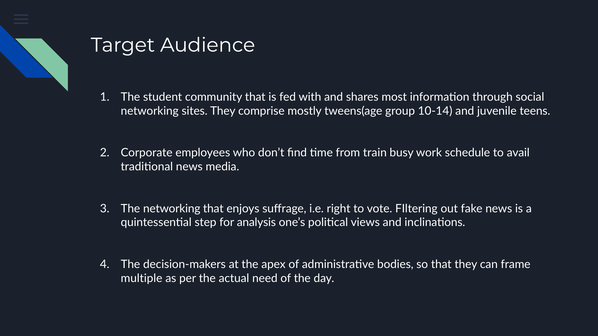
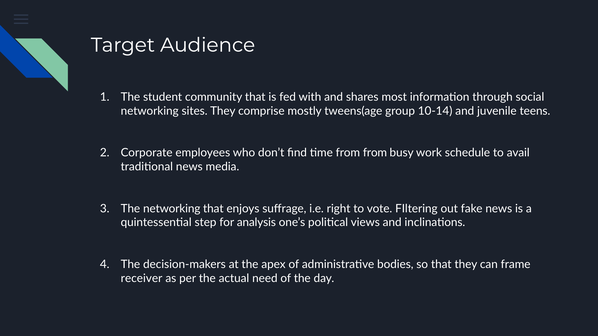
from train: train -> from
multiple: multiple -> receiver
